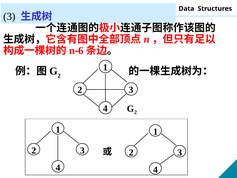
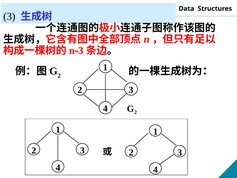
6 at (81, 51): 6 -> 3
